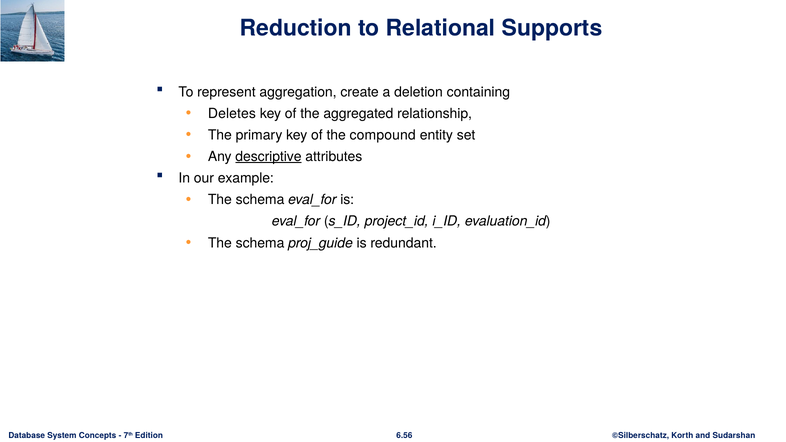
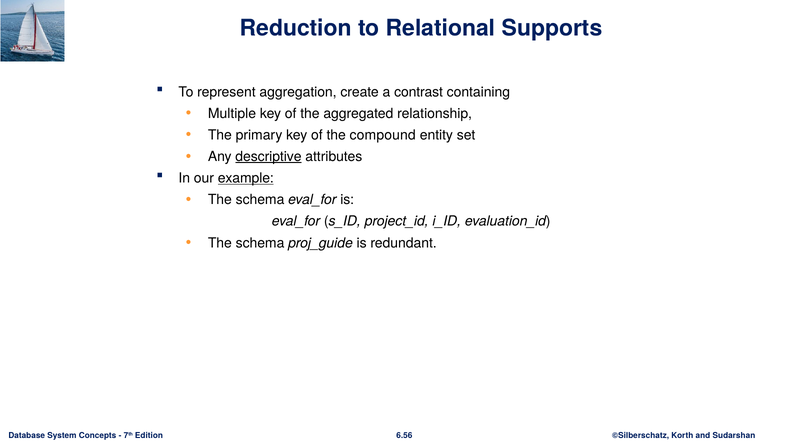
deletion: deletion -> contrast
Deletes: Deletes -> Multiple
example underline: none -> present
